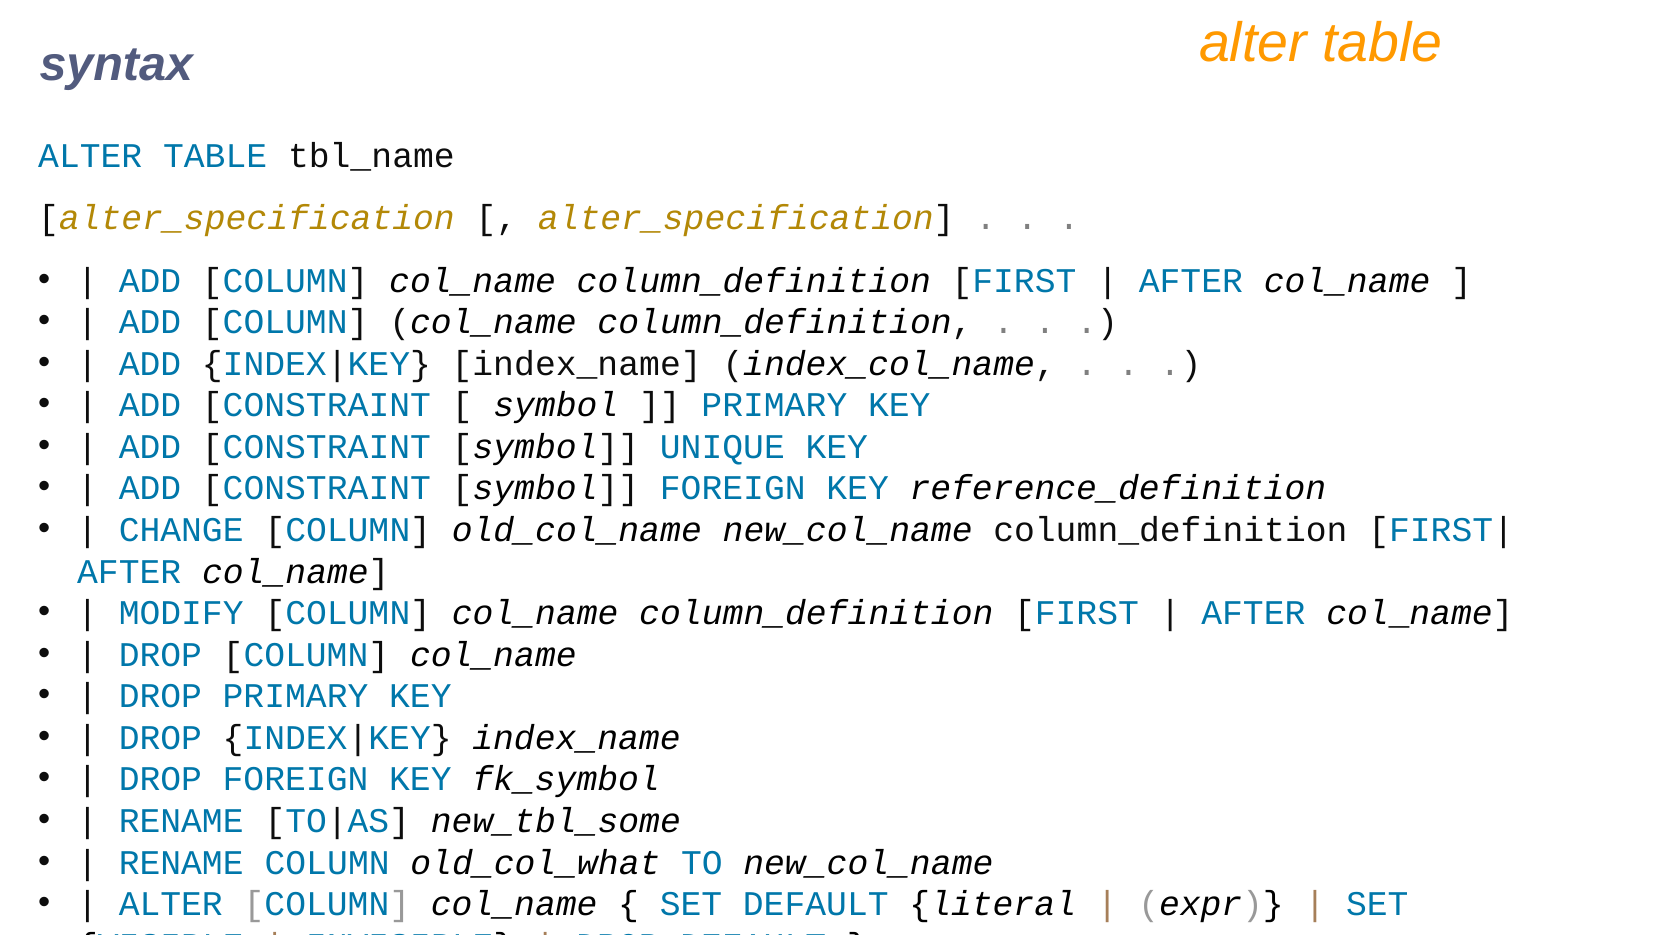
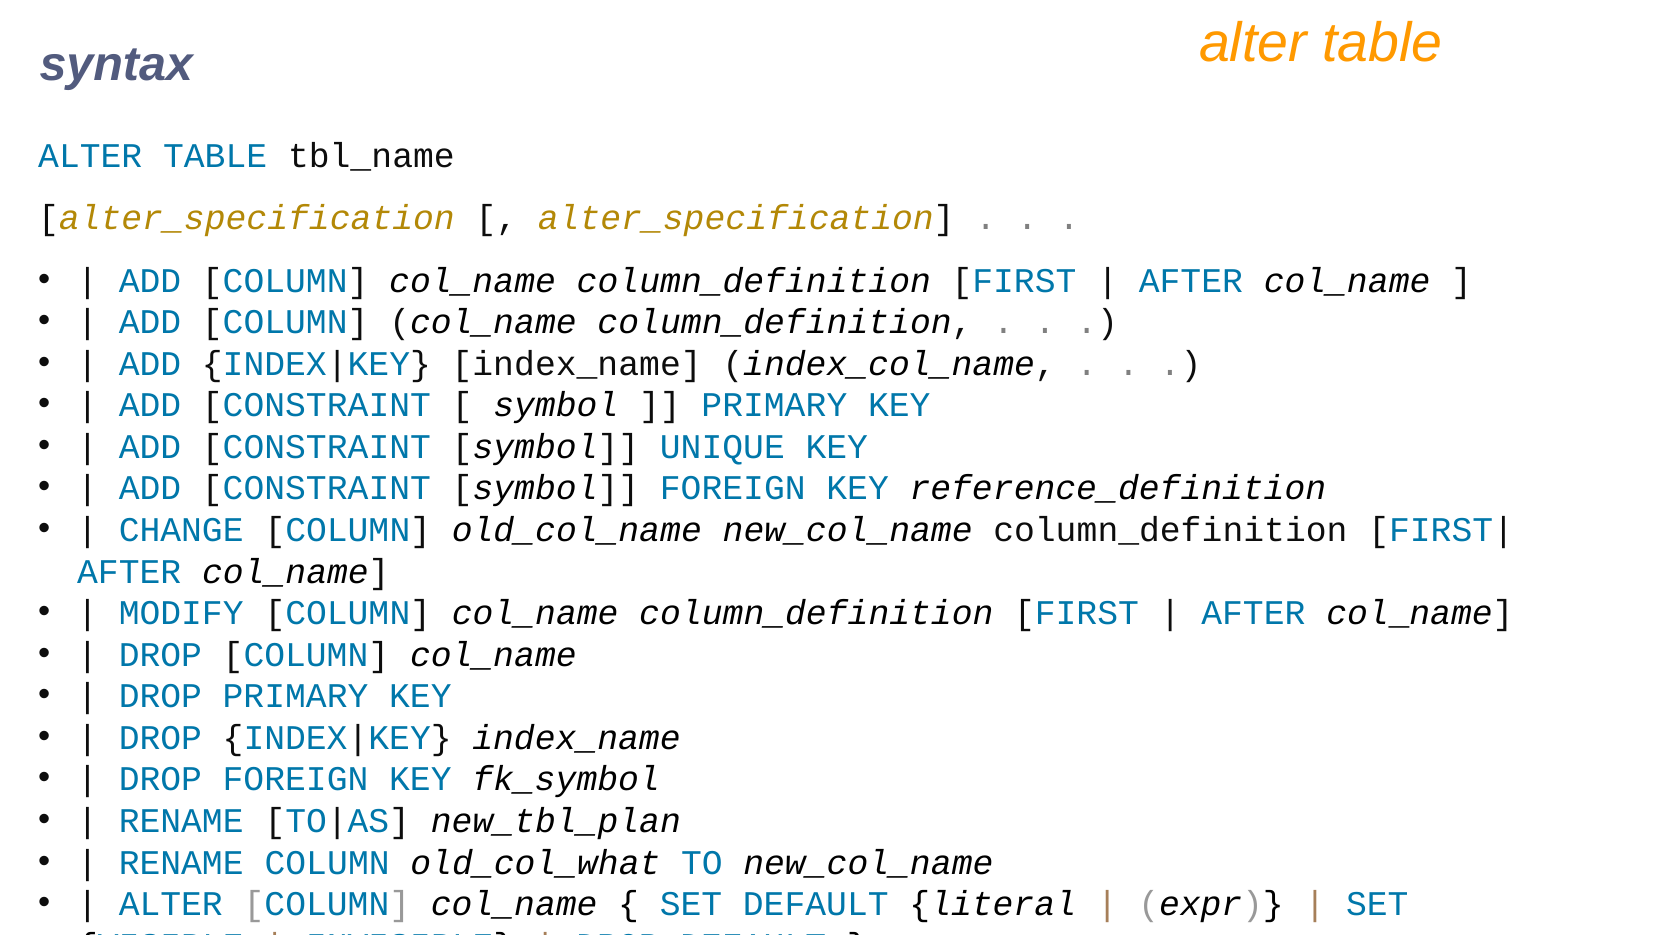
new_tbl_some: new_tbl_some -> new_tbl_plan
